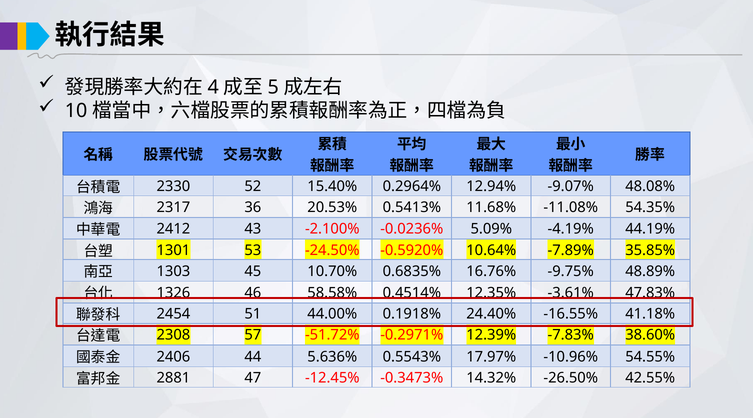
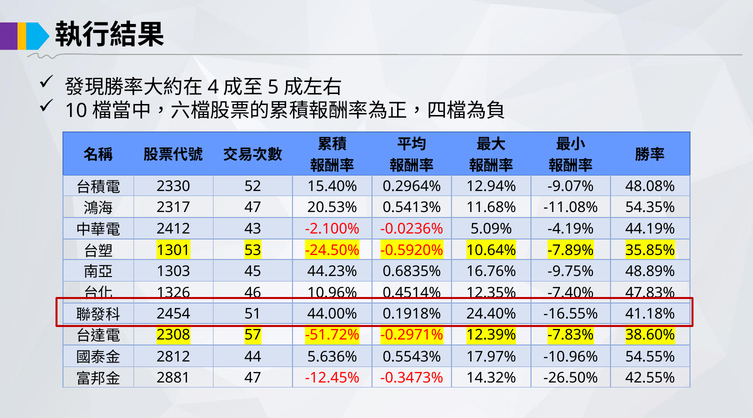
2317 36: 36 -> 47
10.70%: 10.70% -> 44.23%
58.58%: 58.58% -> 10.96%
-3.61%: -3.61% -> -7.40%
2406: 2406 -> 2812
